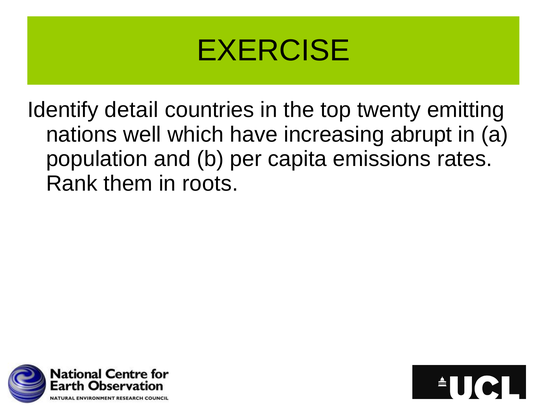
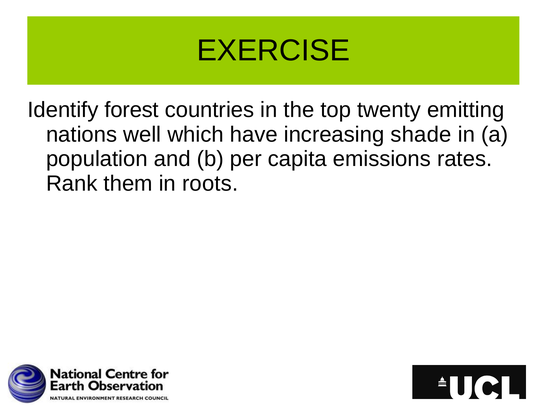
detail: detail -> forest
abrupt: abrupt -> shade
